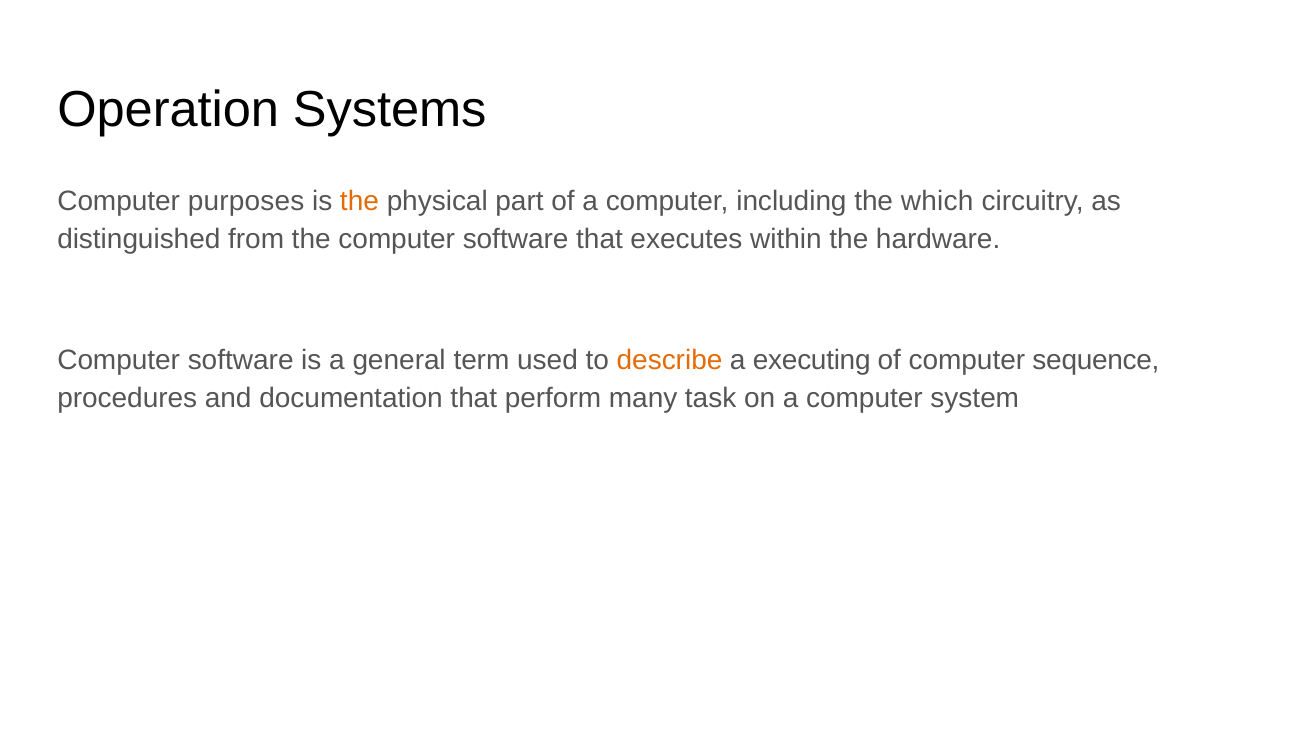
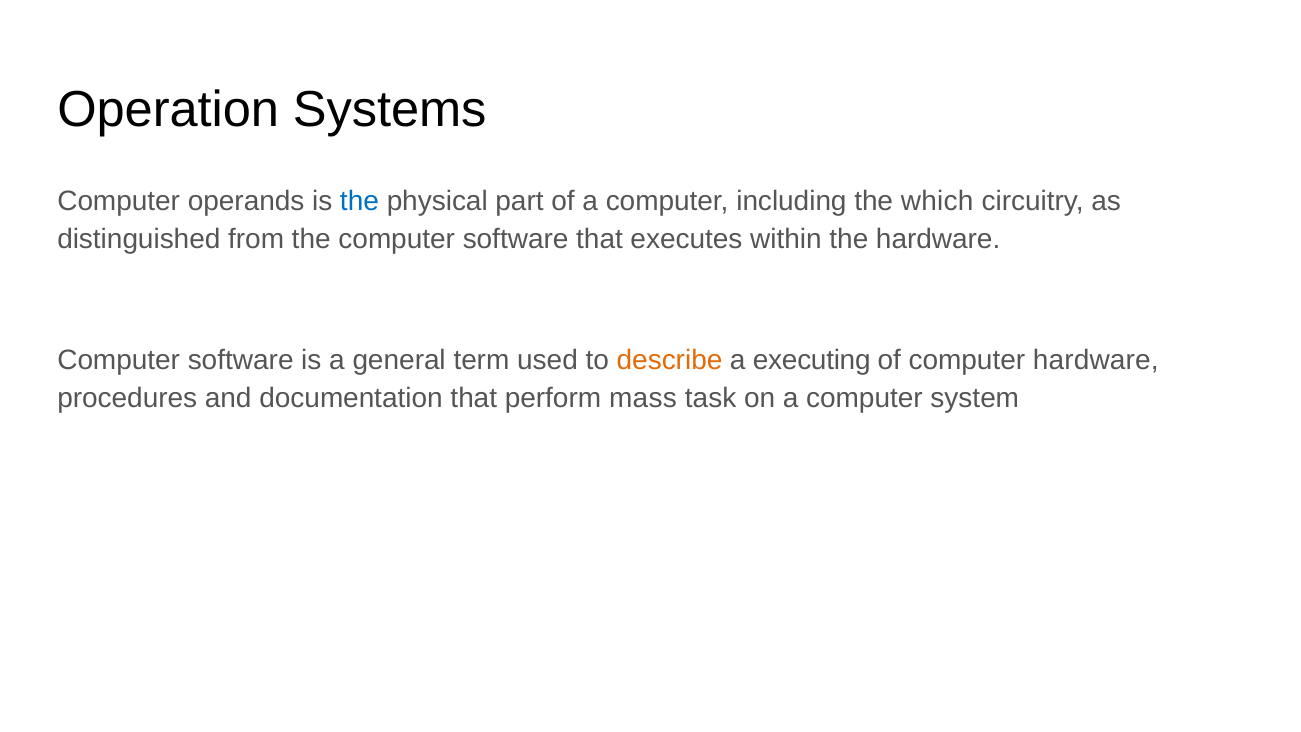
purposes: purposes -> operands
the at (359, 201) colour: orange -> blue
computer sequence: sequence -> hardware
many: many -> mass
